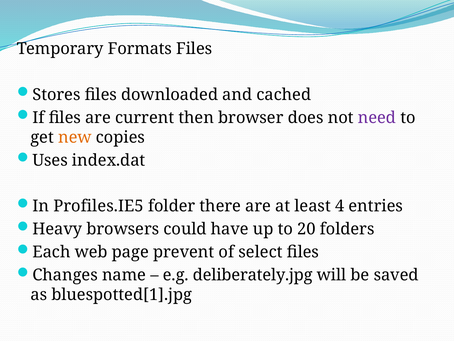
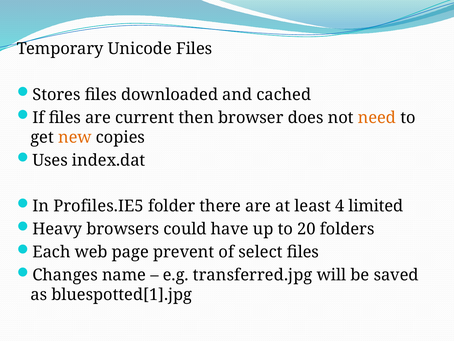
Formats: Formats -> Unicode
need colour: purple -> orange
entries: entries -> limited
deliberately.jpg: deliberately.jpg -> transferred.jpg
